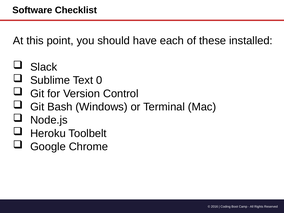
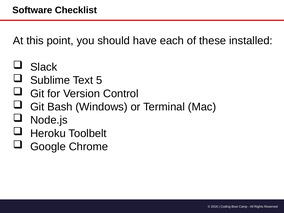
0: 0 -> 5
